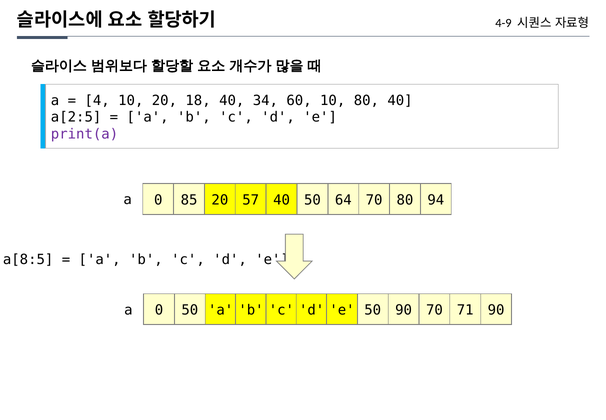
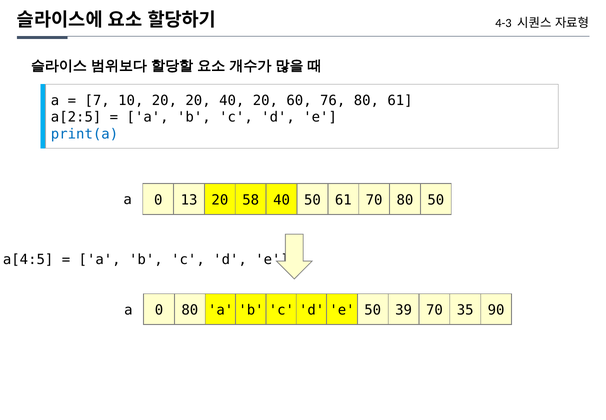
4-9: 4-9 -> 4-3
4: 4 -> 7
20 18: 18 -> 20
40 34: 34 -> 20
60 10: 10 -> 76
80 40: 40 -> 61
print(a colour: purple -> blue
85: 85 -> 13
57: 57 -> 58
50 64: 64 -> 61
80 94: 94 -> 50
a[8:5: a[8:5 -> a[4:5
0 50: 50 -> 80
50 90: 90 -> 39
71: 71 -> 35
